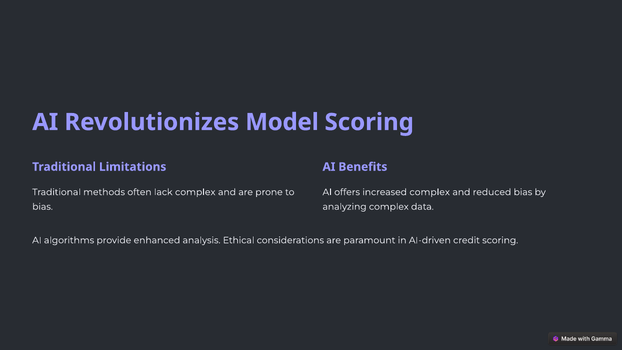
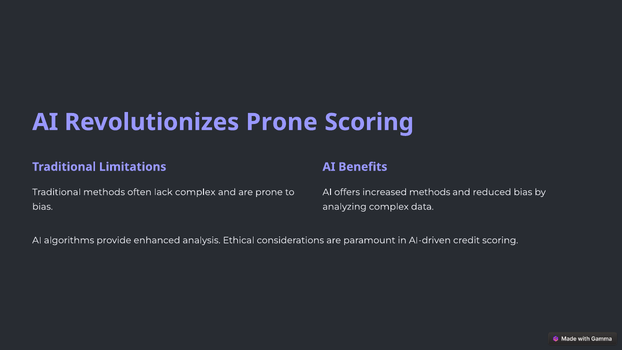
Revolutionizes Model: Model -> Prone
increased complex: complex -> methods
